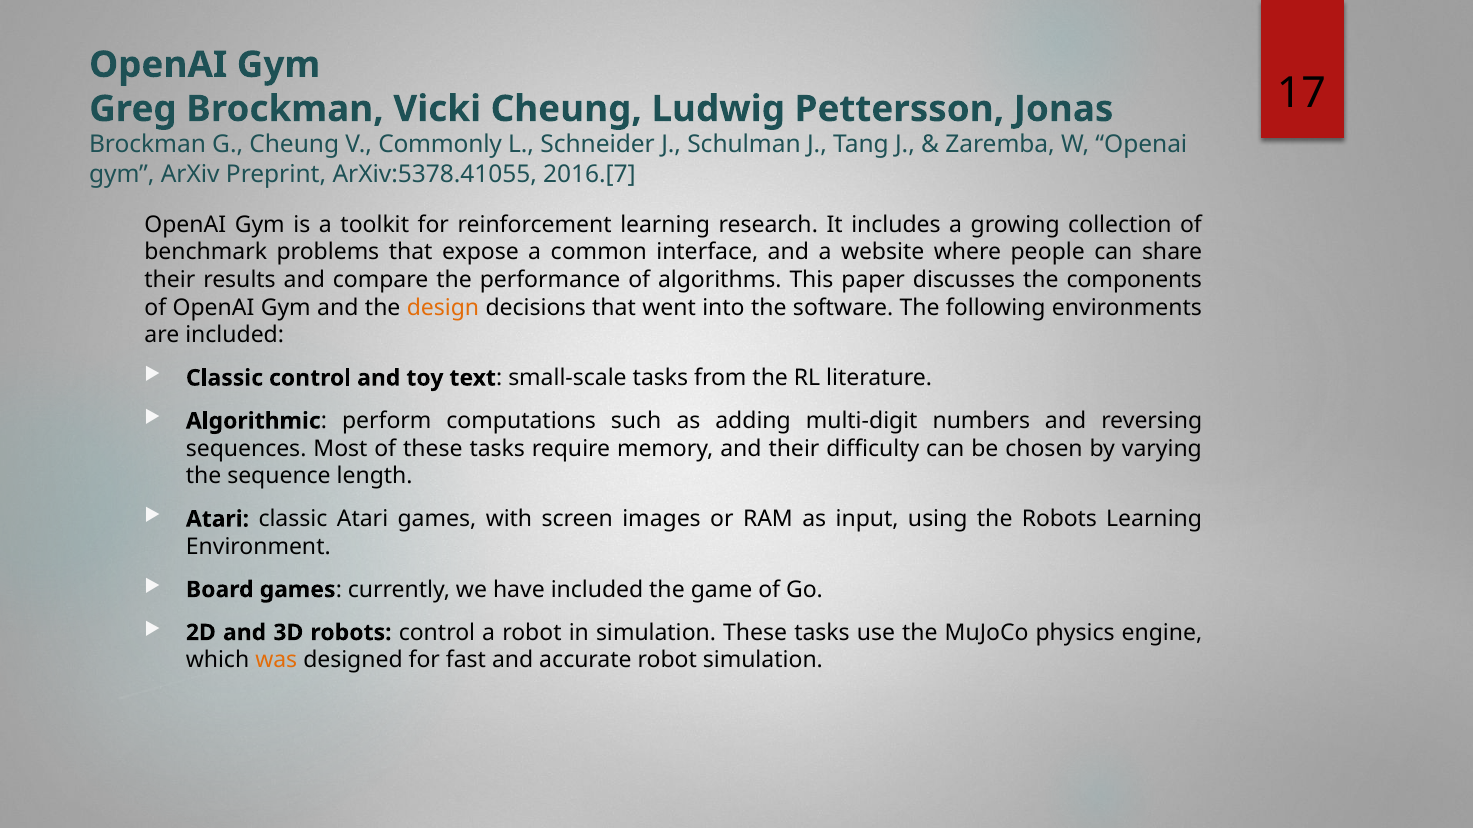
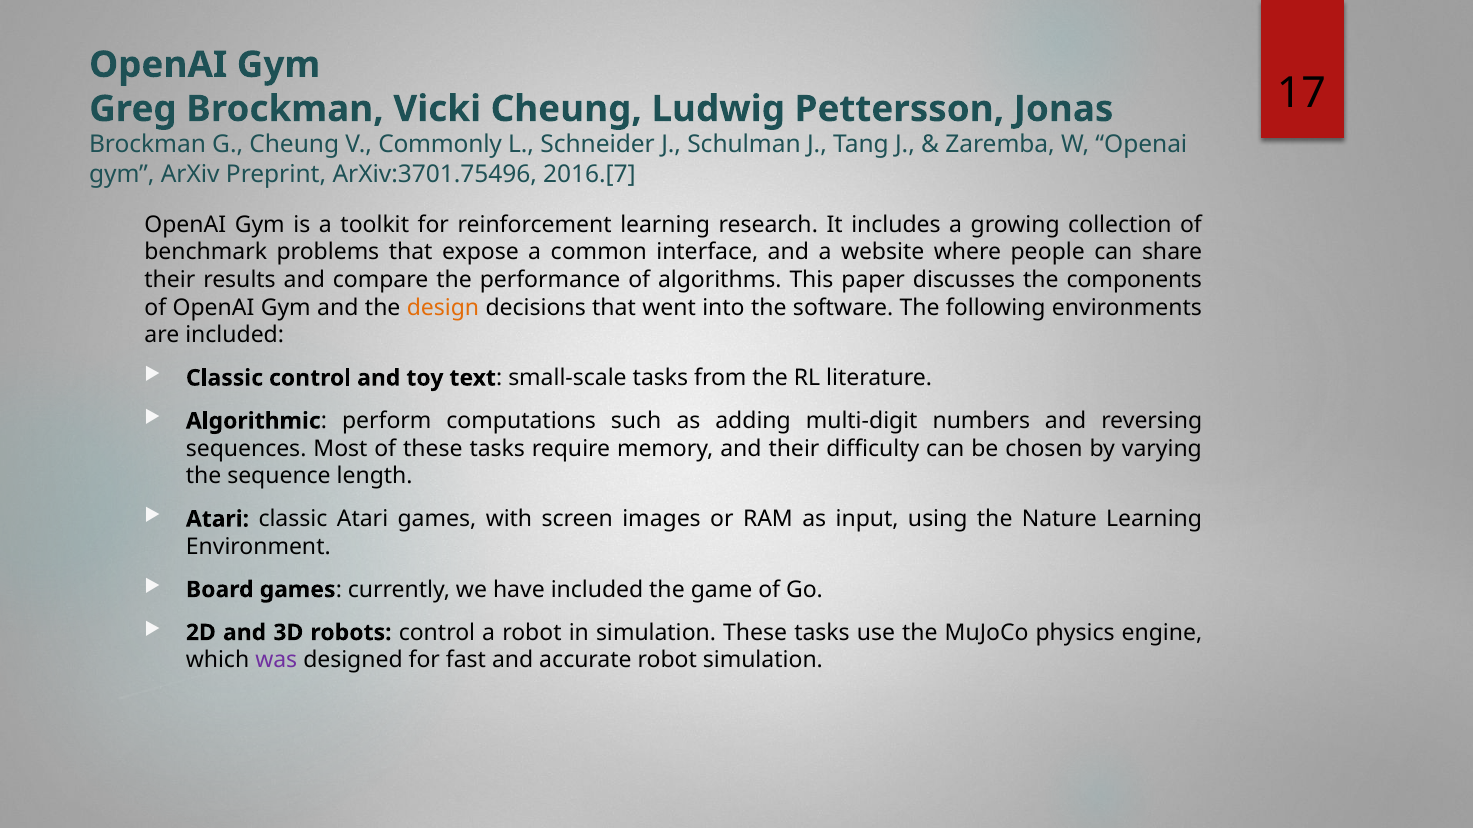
ArXiv:5378.41055: ArXiv:5378.41055 -> ArXiv:3701.75496
the Robots: Robots -> Nature
was colour: orange -> purple
